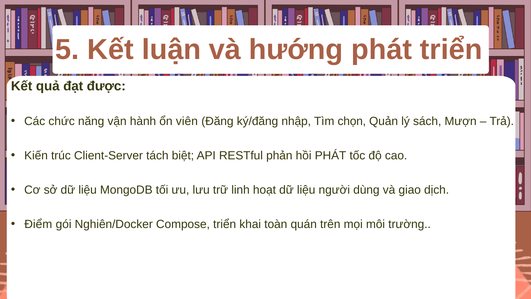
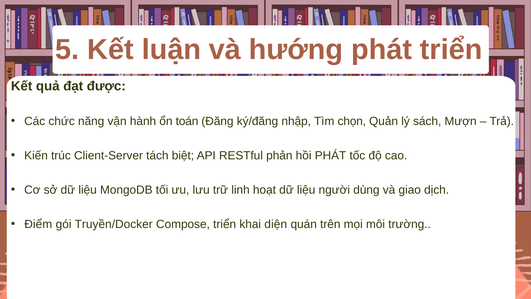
viên: viên -> toán
Nghiên/Docker: Nghiên/Docker -> Truyền/Docker
toàn: toàn -> diện
